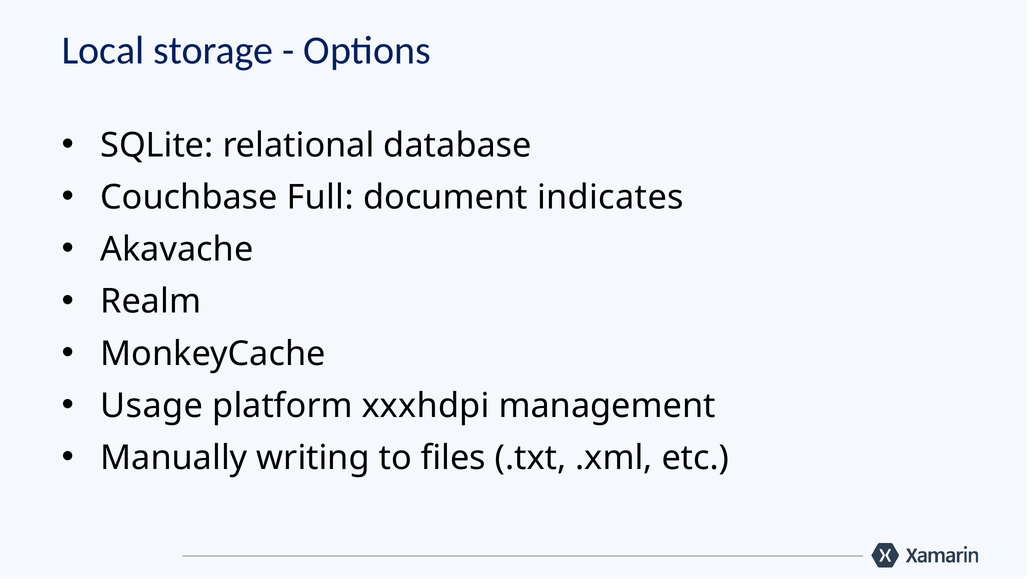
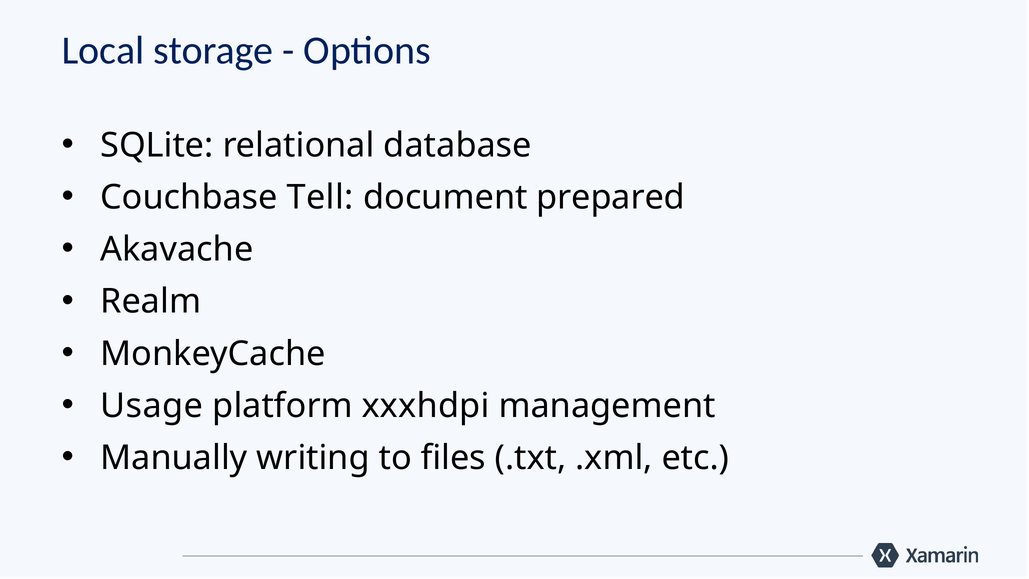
Full: Full -> Tell
indicates: indicates -> prepared
